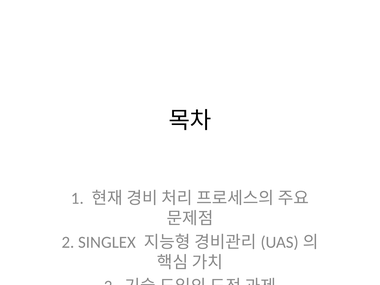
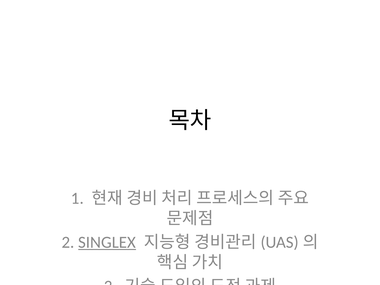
SINGLEX at (107, 242) underline: none -> present
